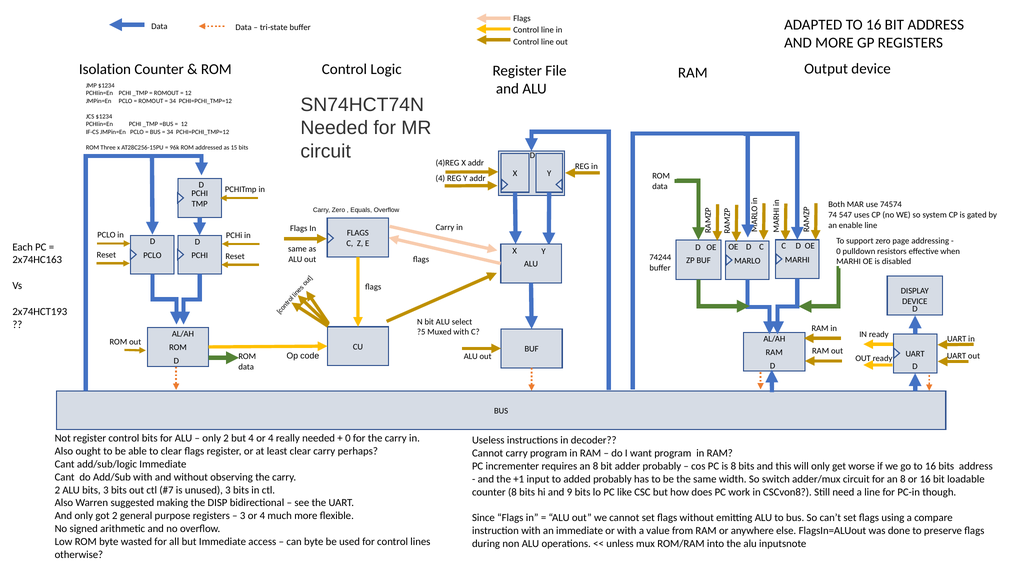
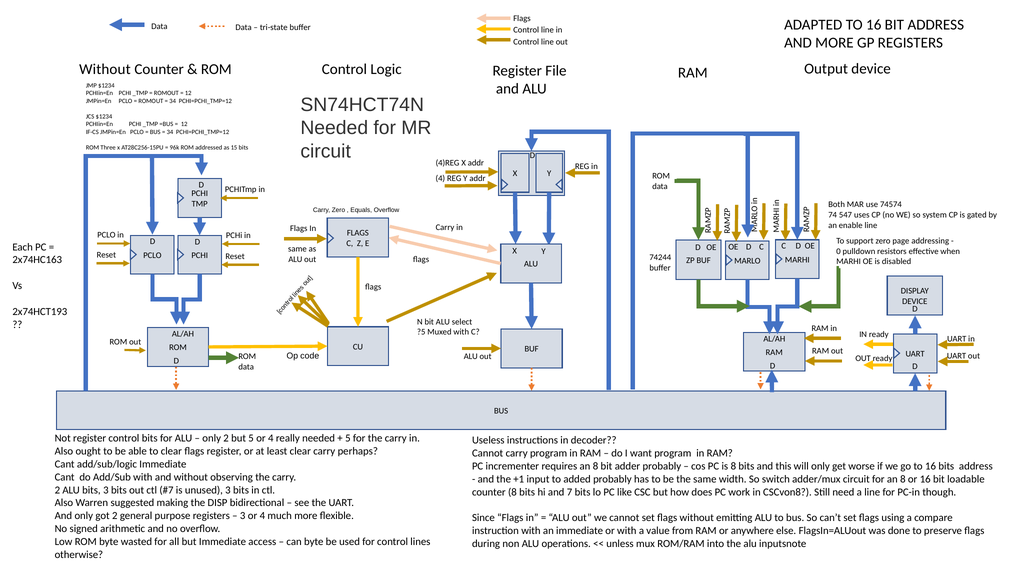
Isolation at (105, 69): Isolation -> Without
but 4: 4 -> 5
0 at (348, 438): 0 -> 5
9: 9 -> 7
